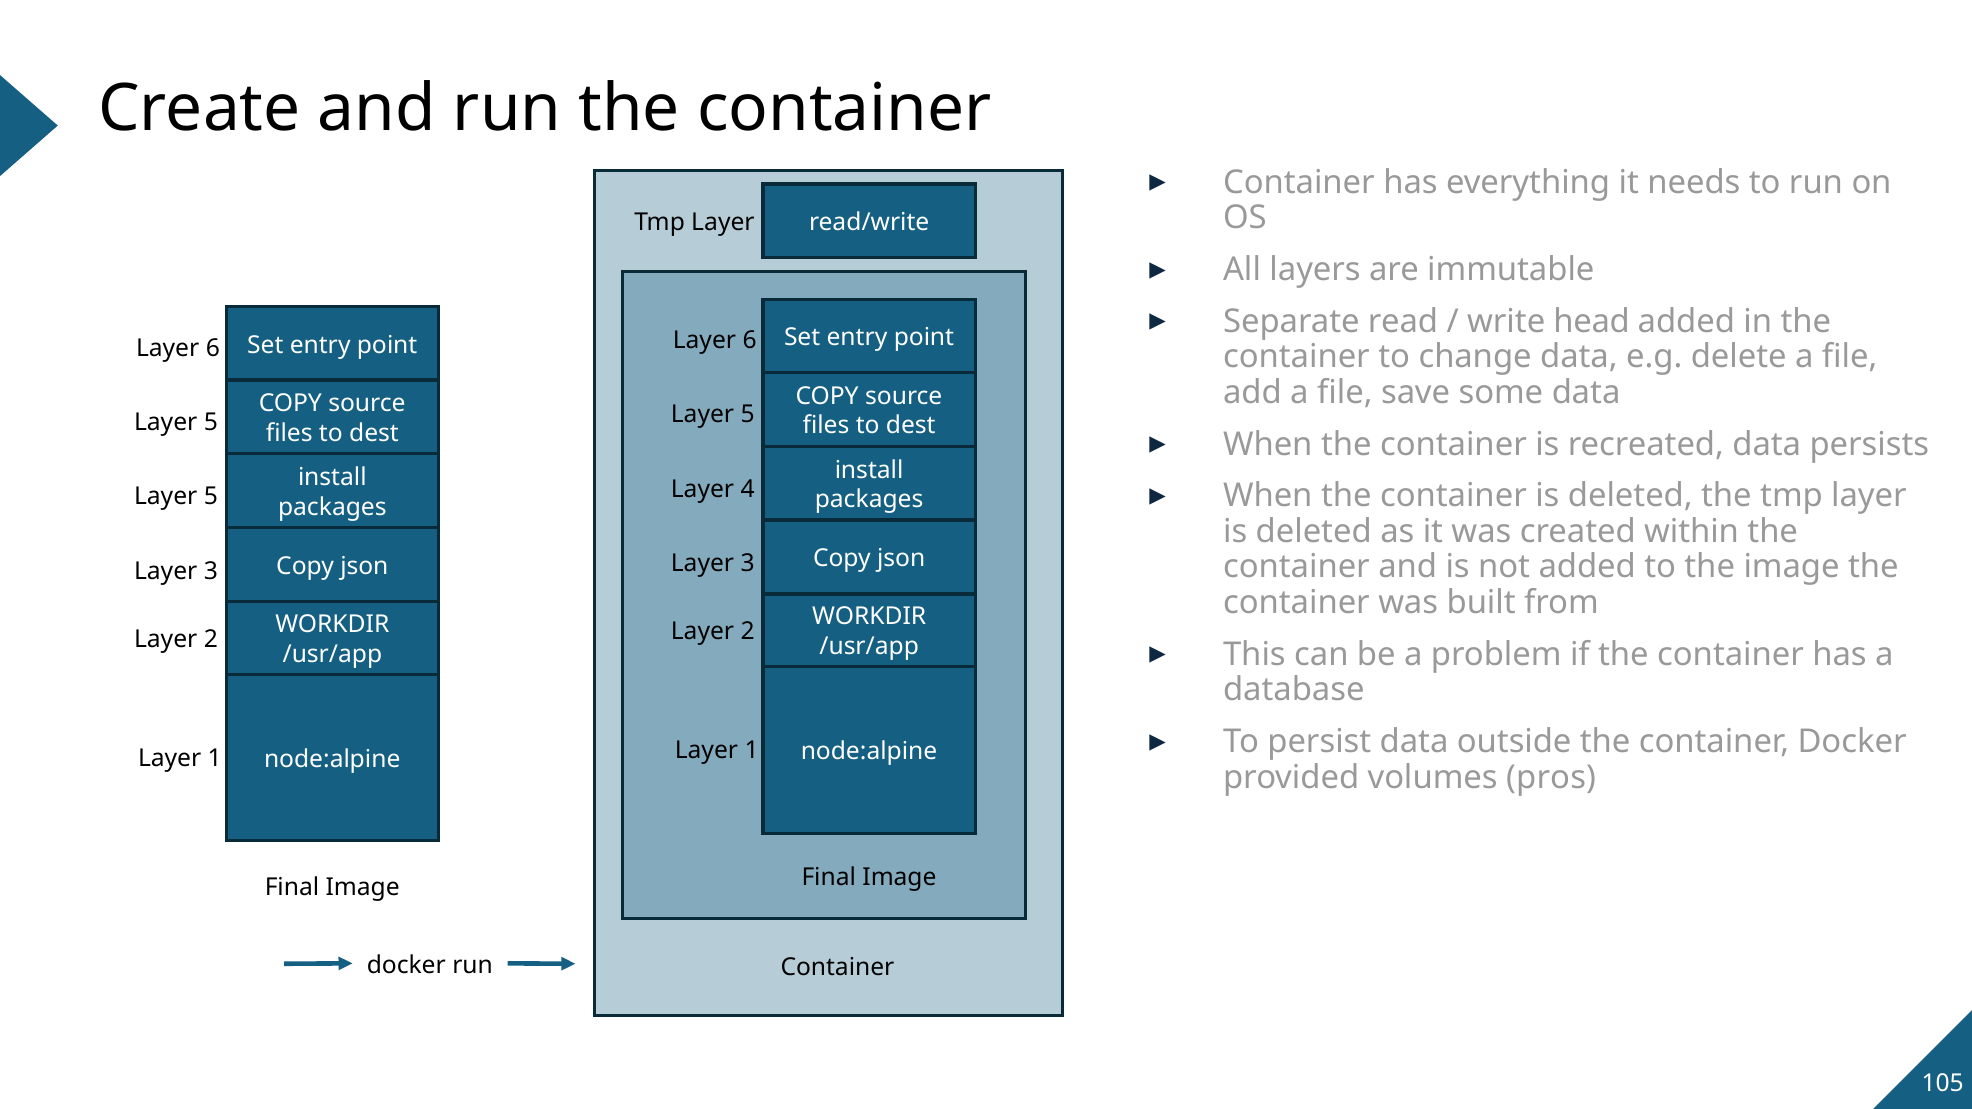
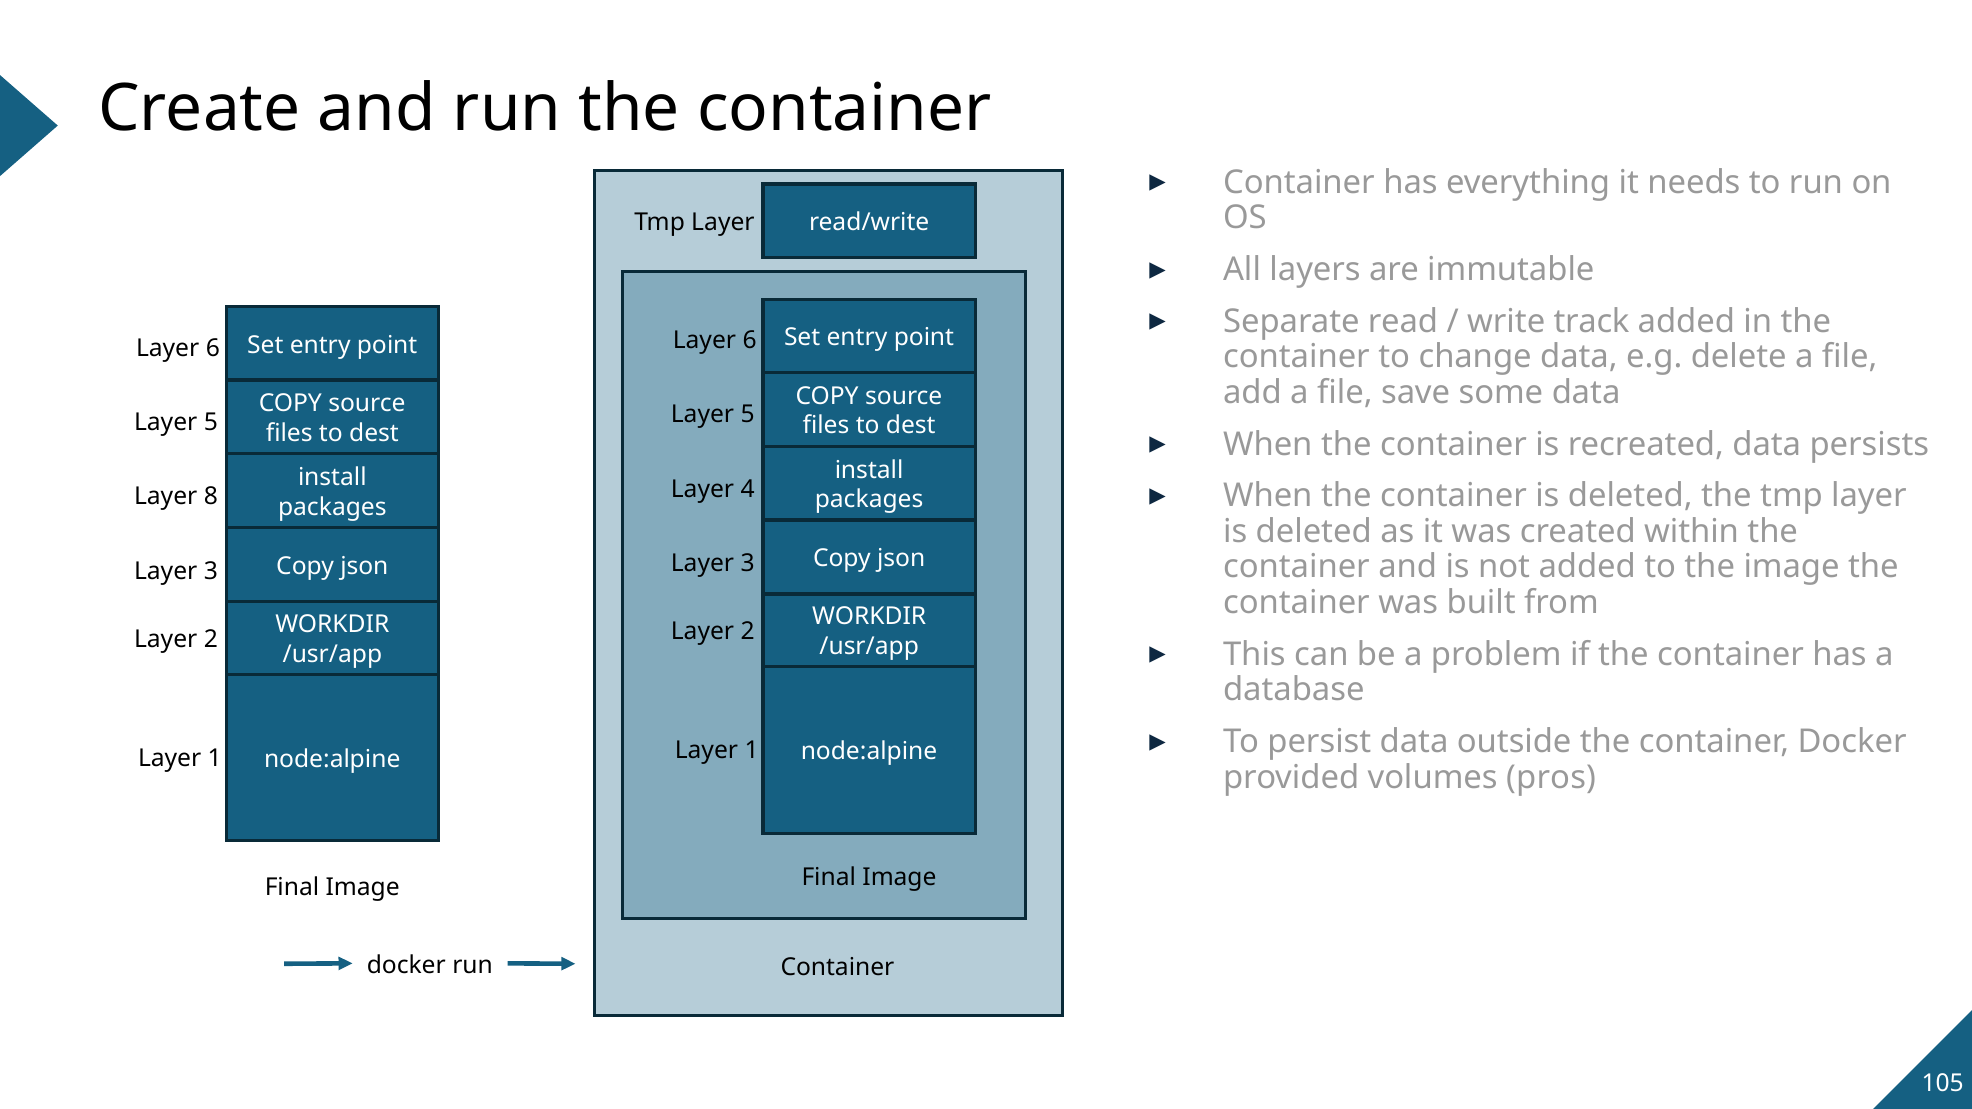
head: head -> track
5 at (211, 497): 5 -> 8
